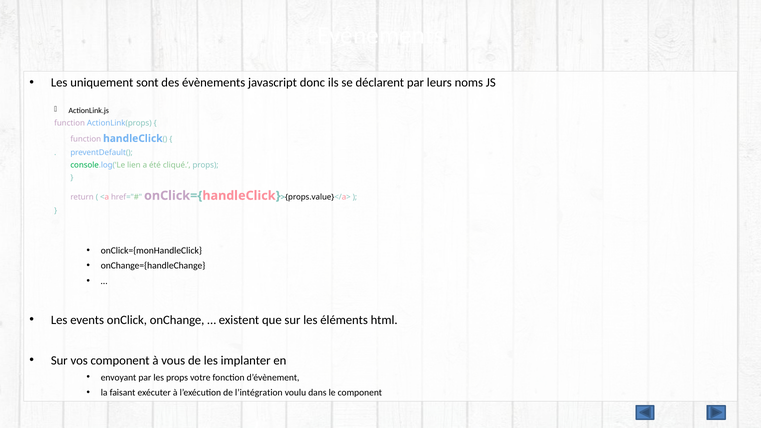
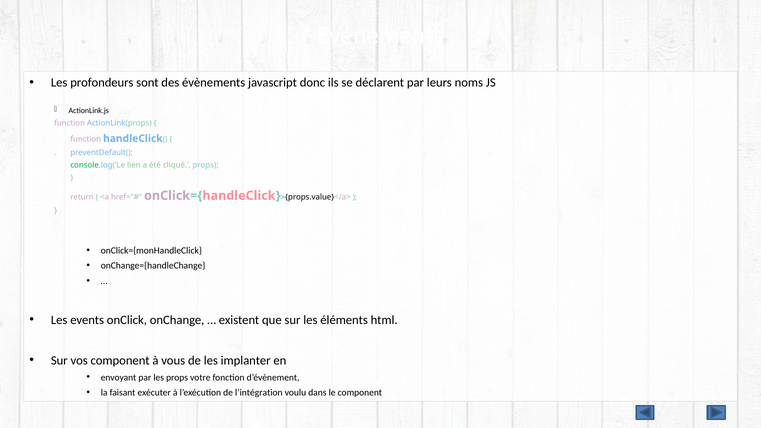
uniquement: uniquement -> profondeurs
